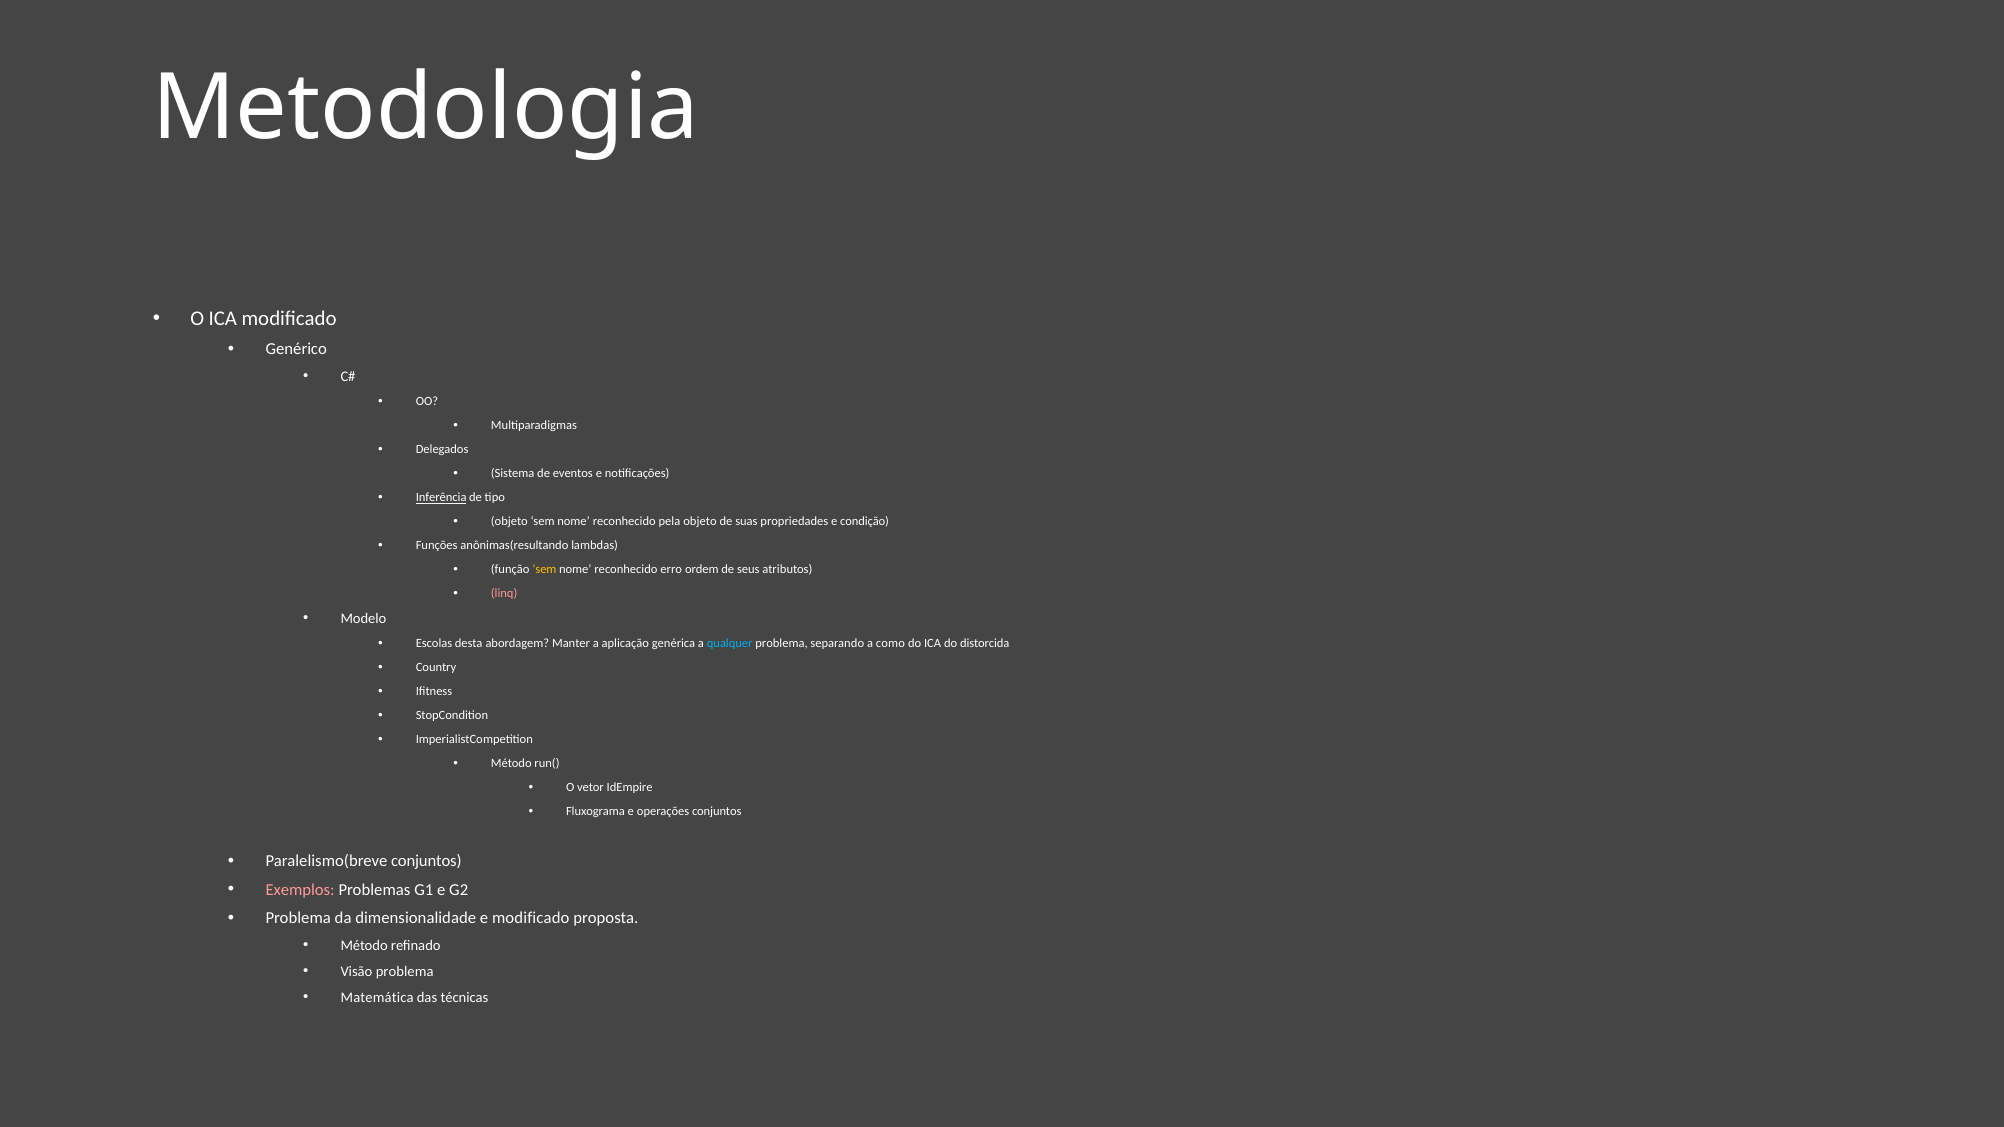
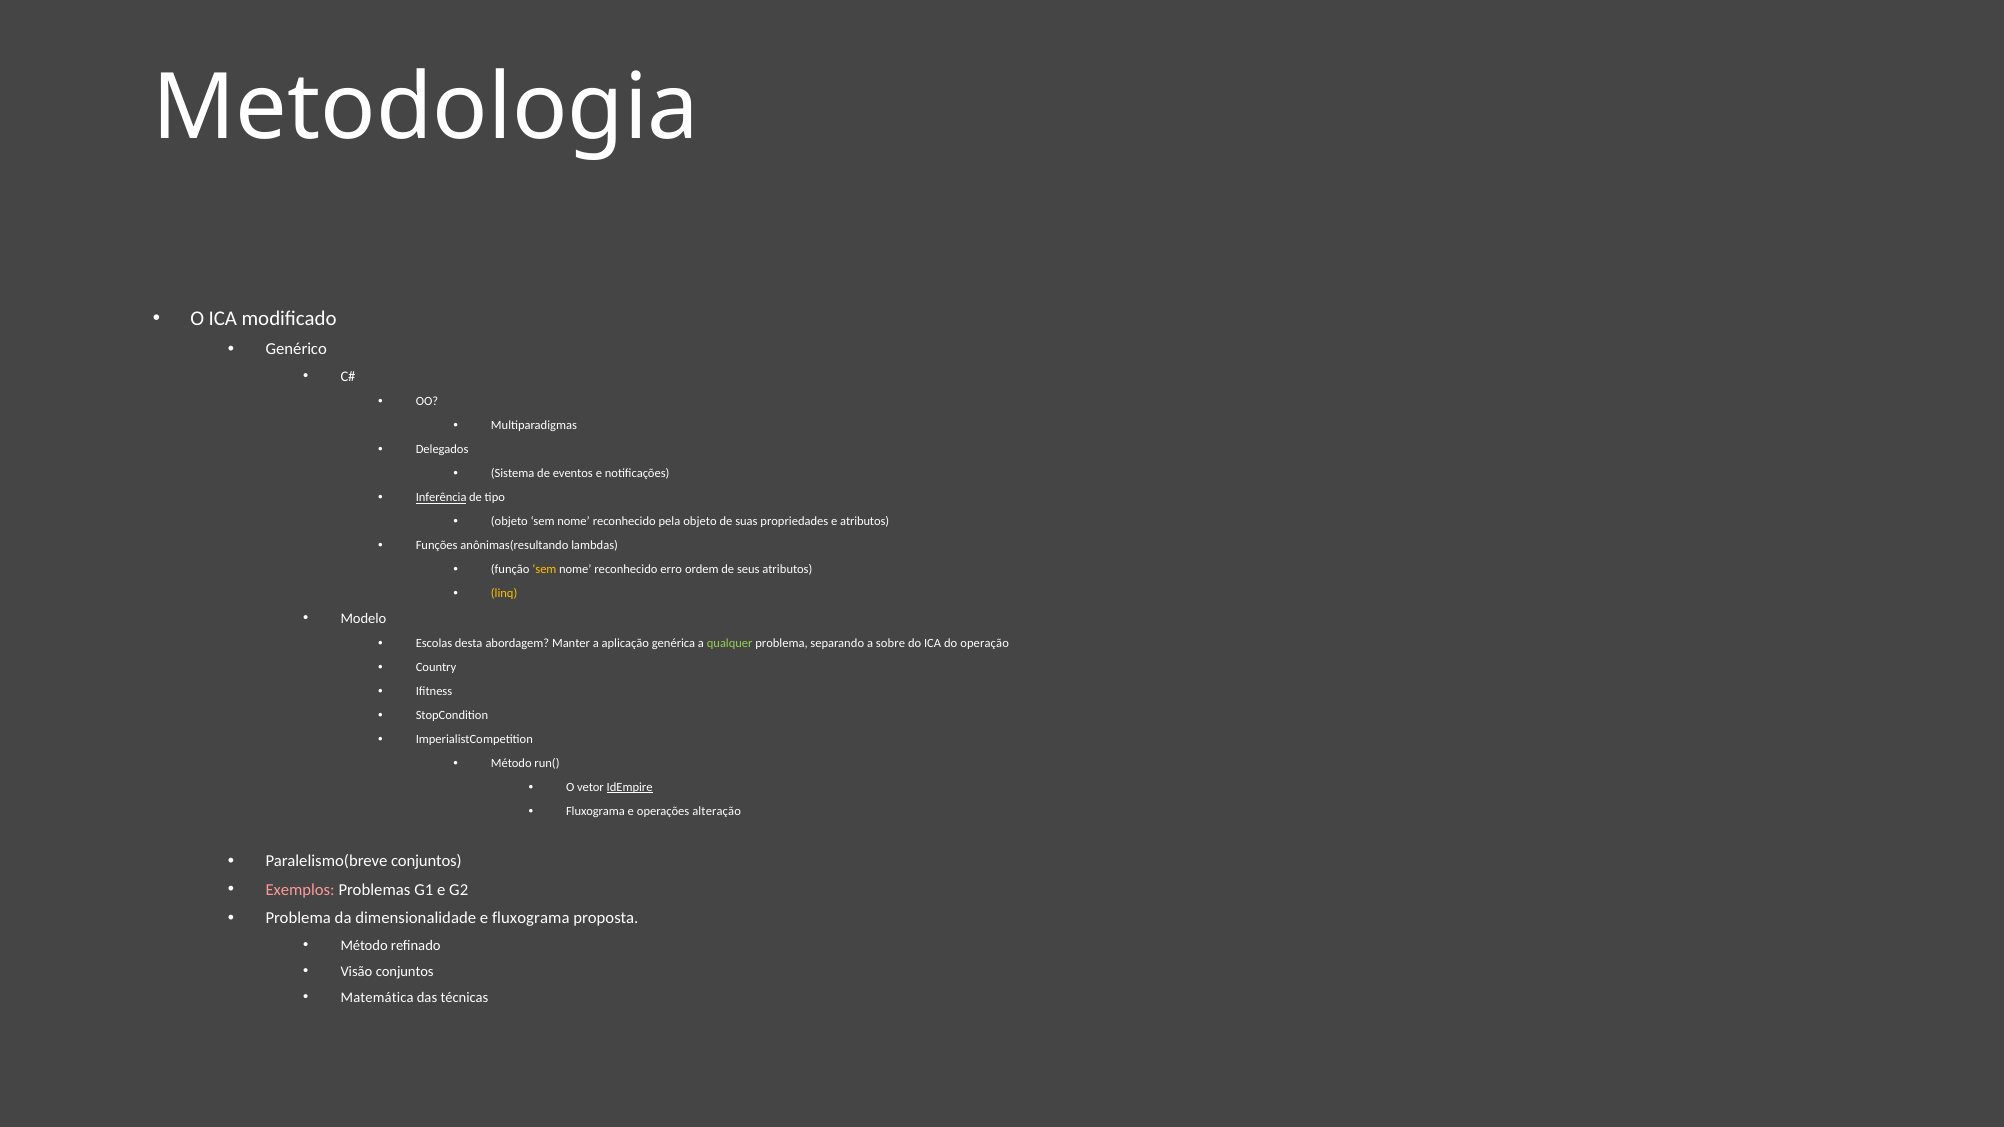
e condição: condição -> atributos
linq colour: pink -> yellow
qualquer colour: light blue -> light green
como: como -> sobre
distorcida: distorcida -> operação
IdEmpire underline: none -> present
operações conjuntos: conjuntos -> alteração
e modificado: modificado -> fluxograma
Visão problema: problema -> conjuntos
